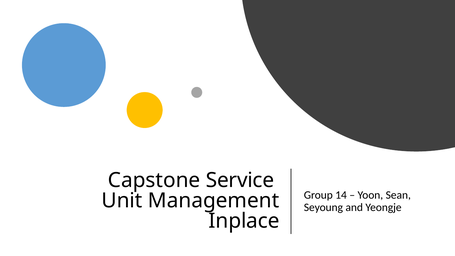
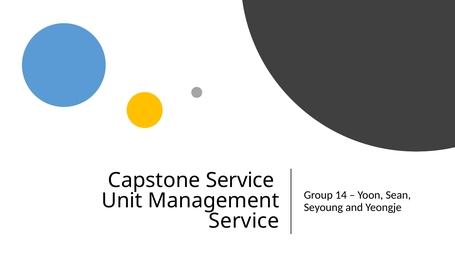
Inplace at (244, 221): Inplace -> Service
